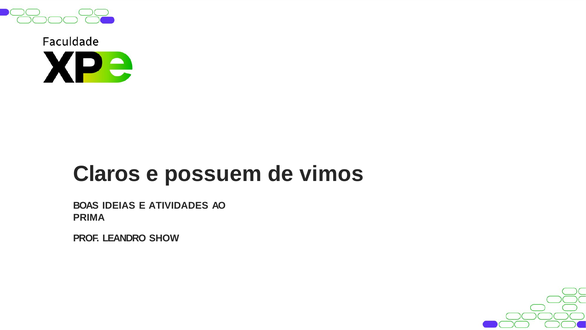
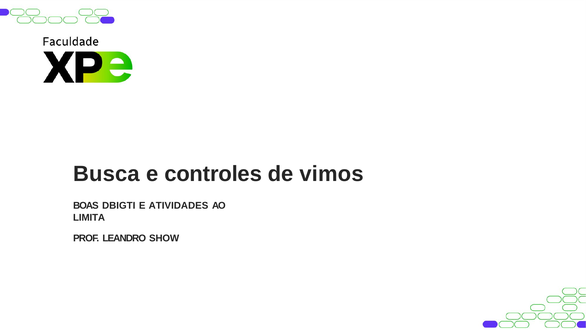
Claros: Claros -> Busca
possuem: possuem -> controles
IDEIAS: IDEIAS -> DBIGTI
PRIMA: PRIMA -> LIMITA
